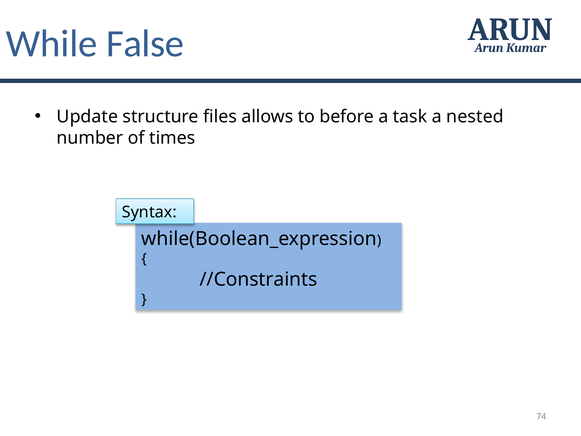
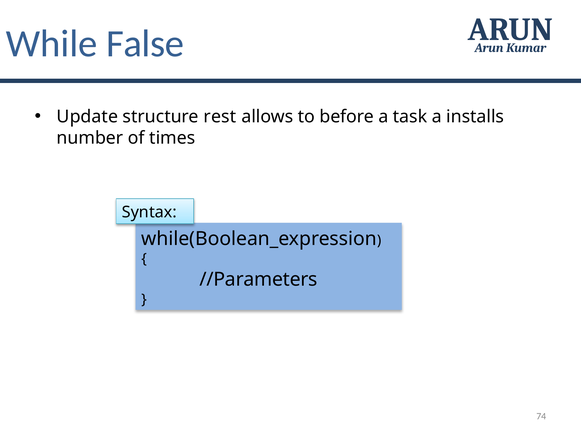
files: files -> rest
nested: nested -> installs
//Constraints: //Constraints -> //Parameters
